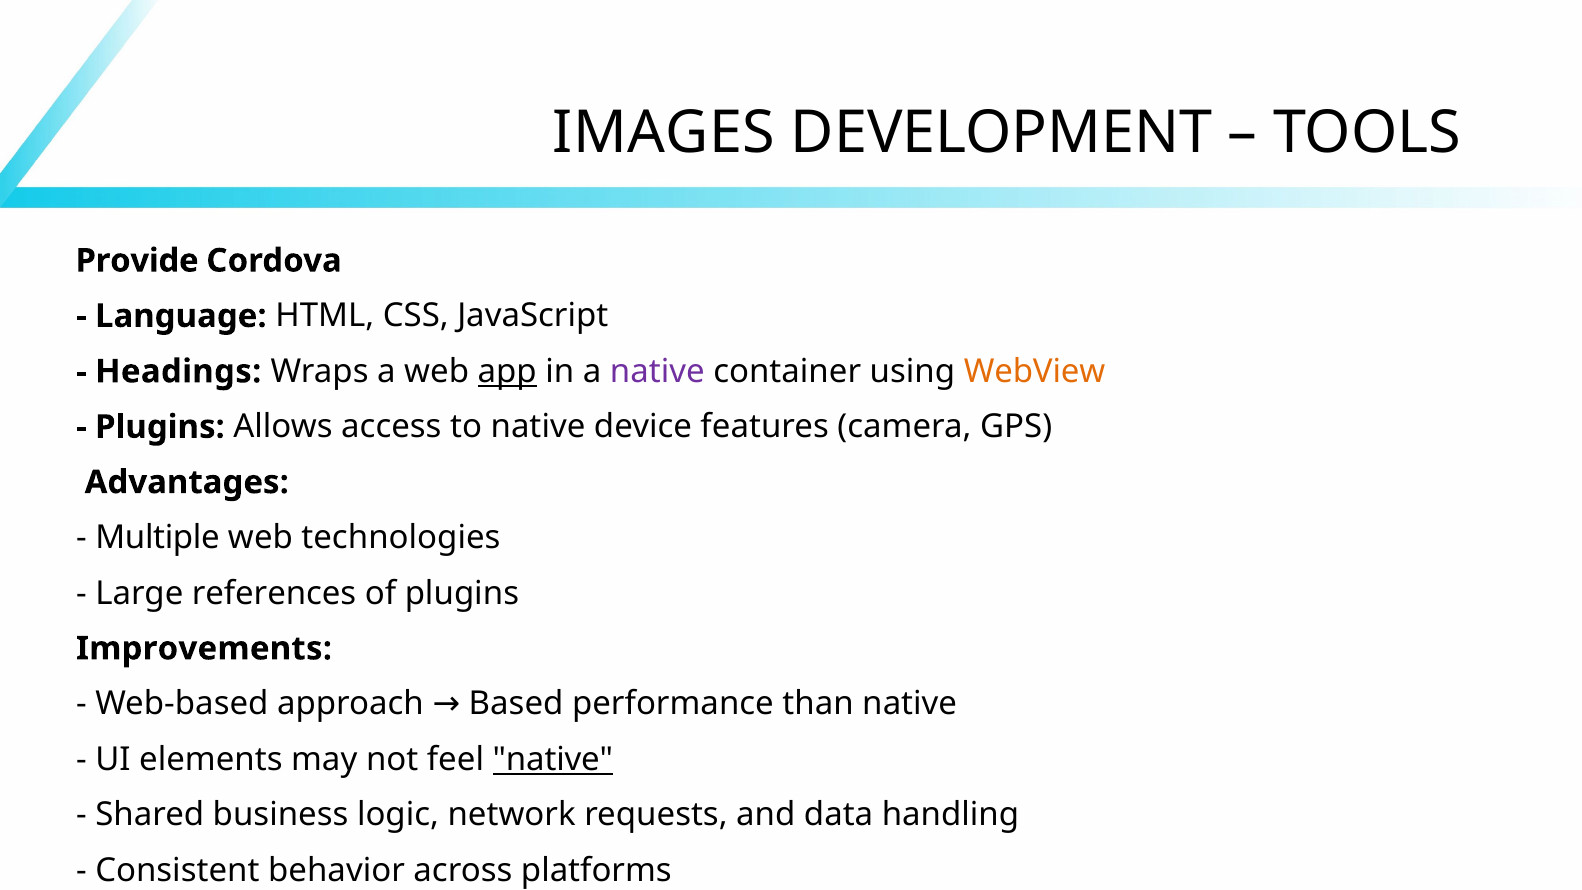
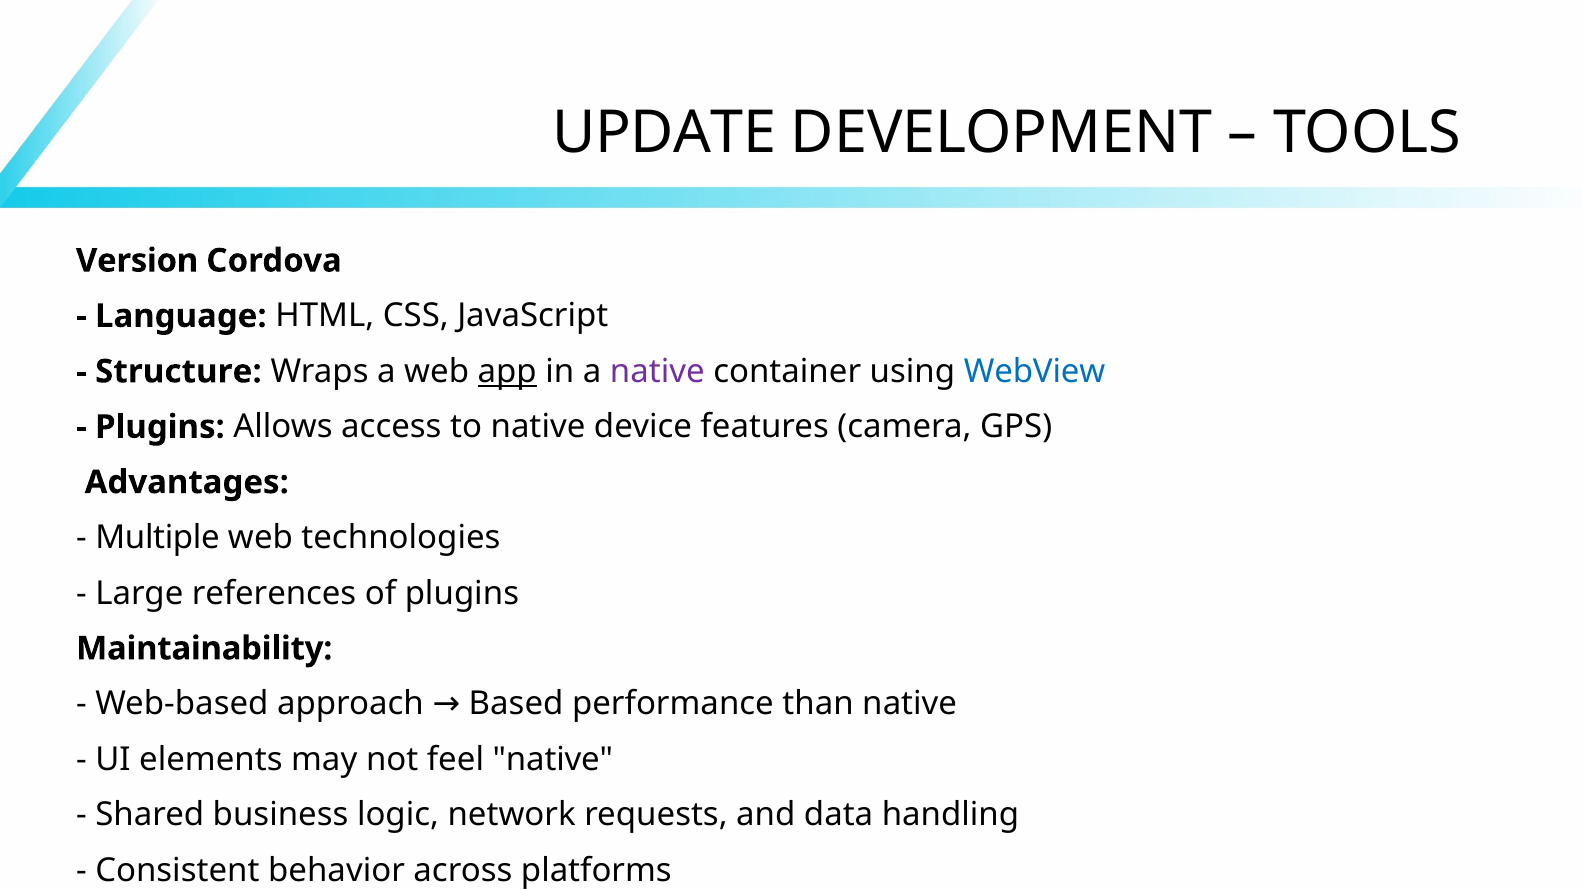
IMAGES: IMAGES -> UPDATE
Provide: Provide -> Version
Headings: Headings -> Structure
WebView colour: orange -> blue
Improvements: Improvements -> Maintainability
native at (553, 759) underline: present -> none
